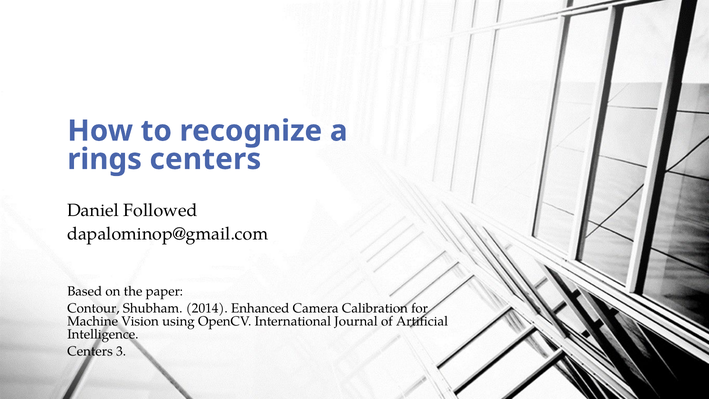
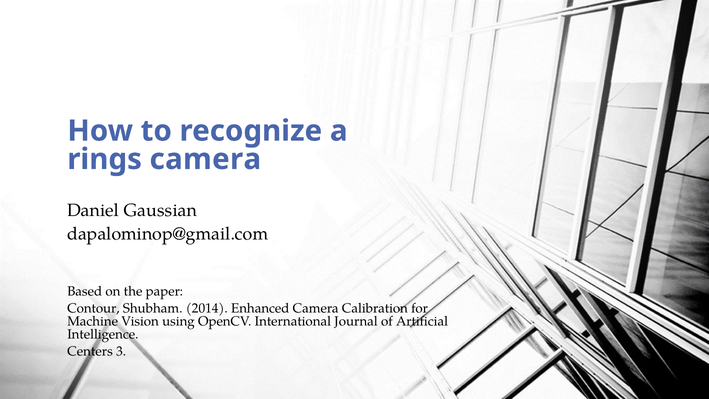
rings centers: centers -> camera
Followed: Followed -> Gaussian
